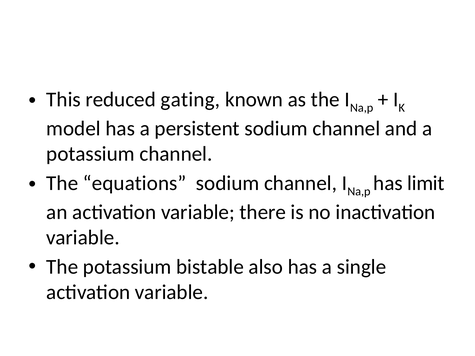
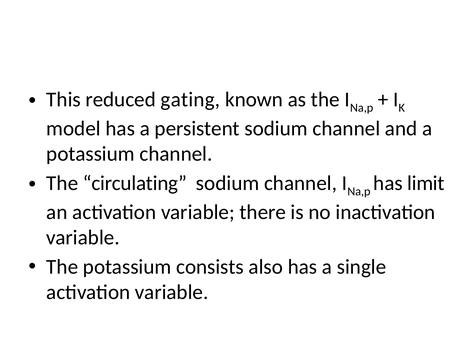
equations: equations -> circulating
bistable: bistable -> consists
